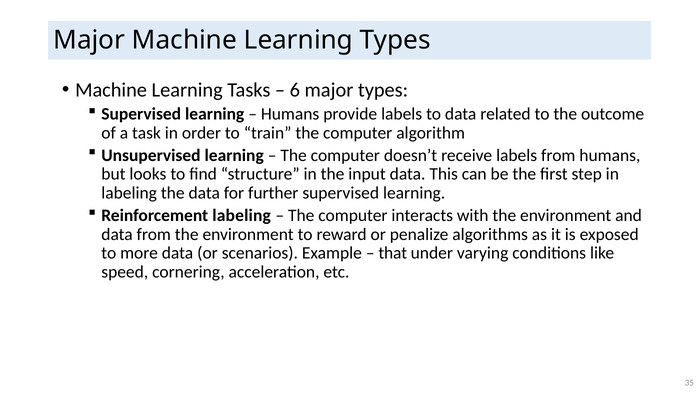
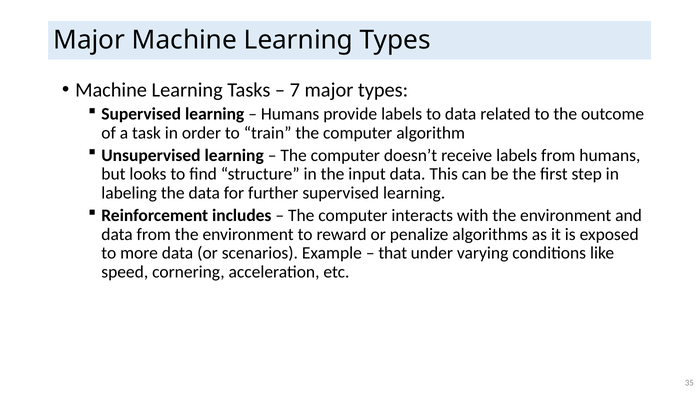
6: 6 -> 7
Reinforcement labeling: labeling -> includes
